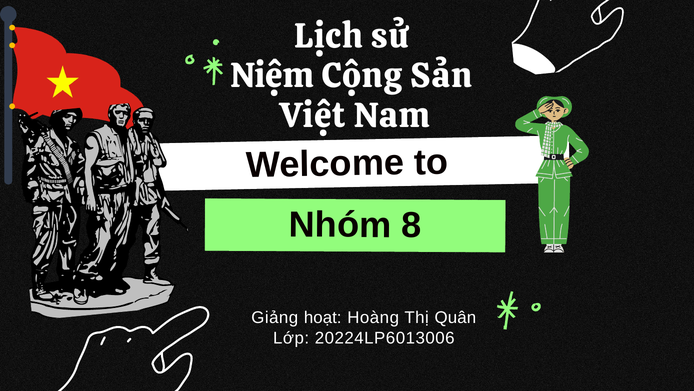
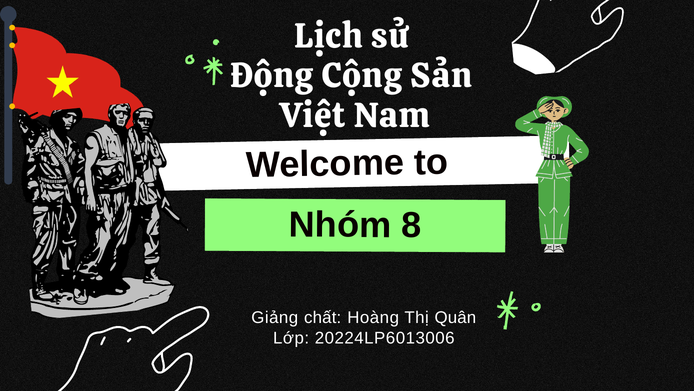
Niệm: Niệm -> Động
hoạt: hoạt -> chất
